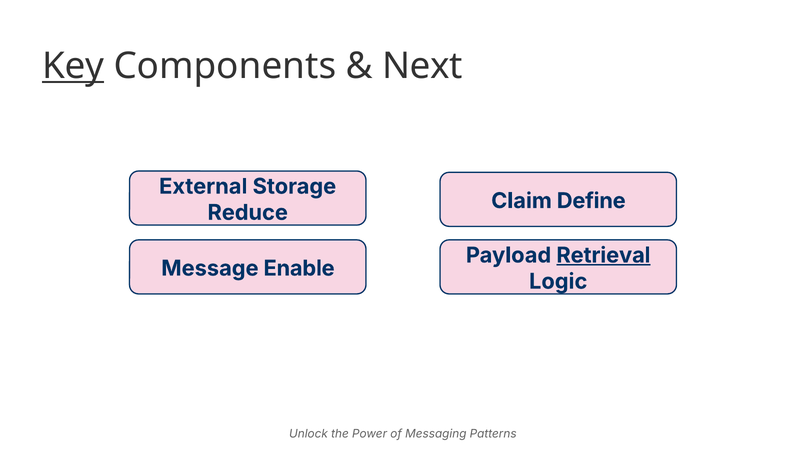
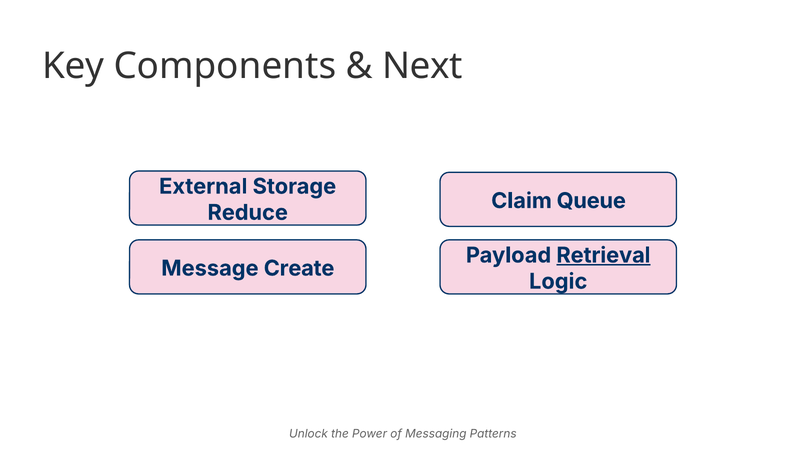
Key underline: present -> none
Define: Define -> Queue
Enable: Enable -> Create
